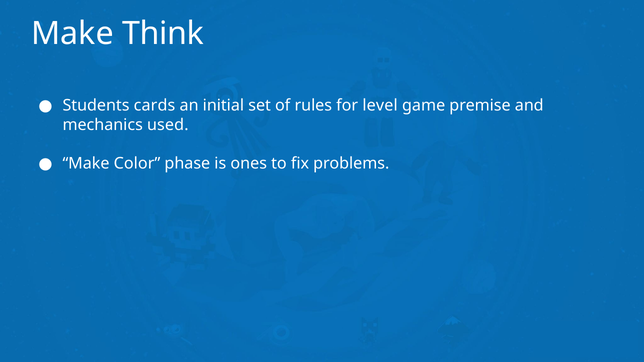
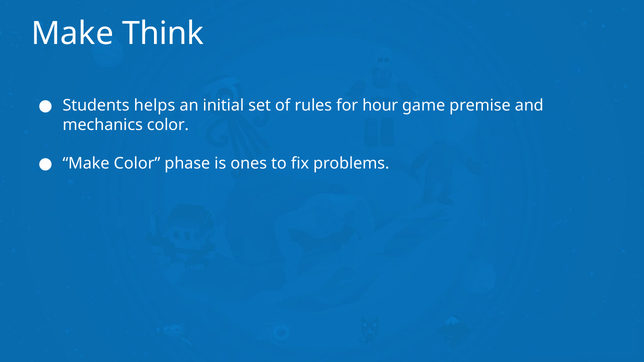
cards: cards -> helps
level: level -> hour
mechanics used: used -> color
